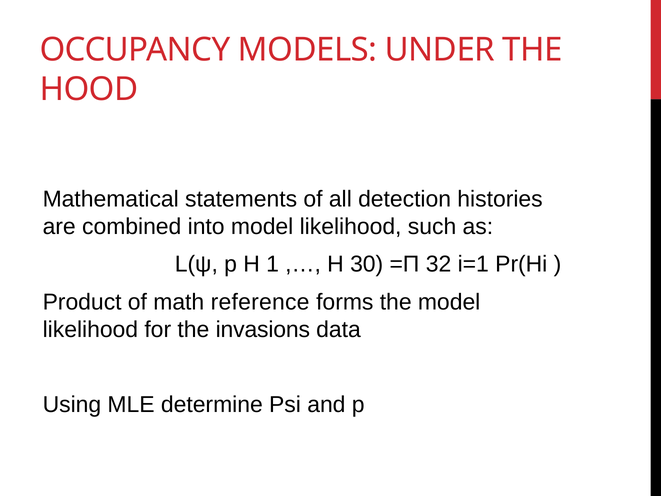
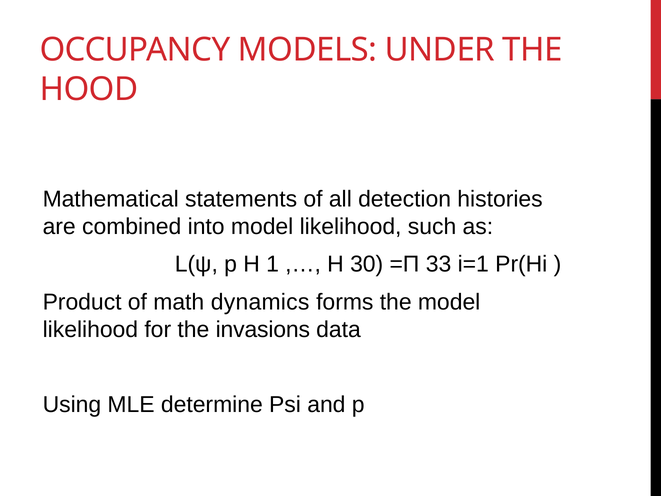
32: 32 -> 33
reference: reference -> dynamics
